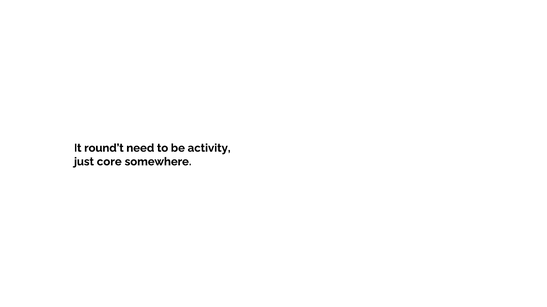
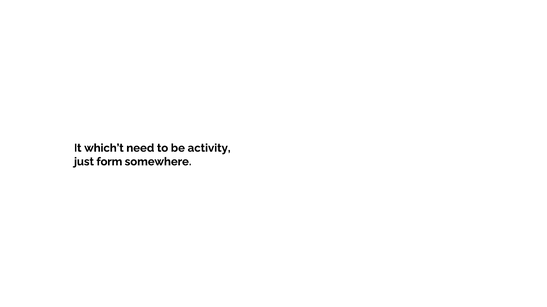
round’t: round’t -> which’t
core: core -> form
